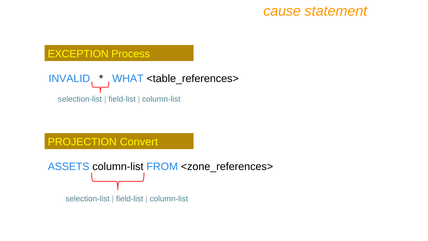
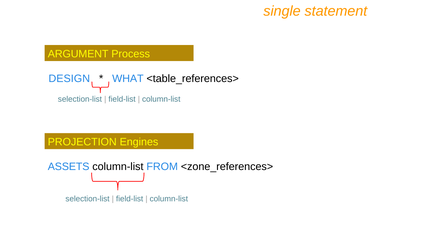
cause: cause -> single
EXCEPTION: EXCEPTION -> ARGUMENT
INVALID: INVALID -> DESIGN
Convert: Convert -> Engines
